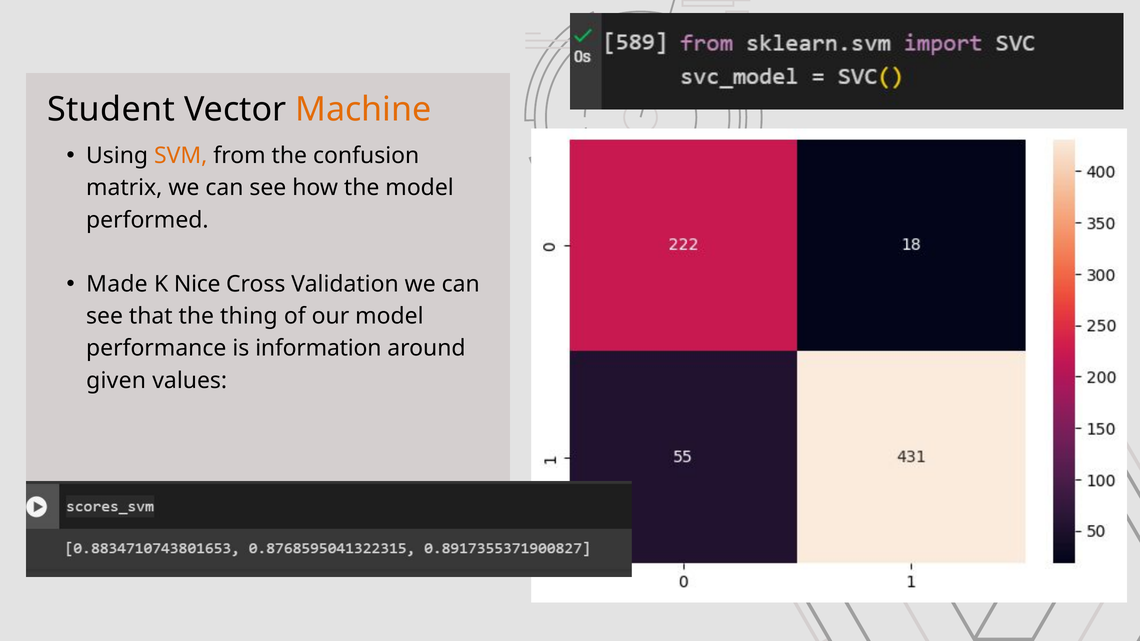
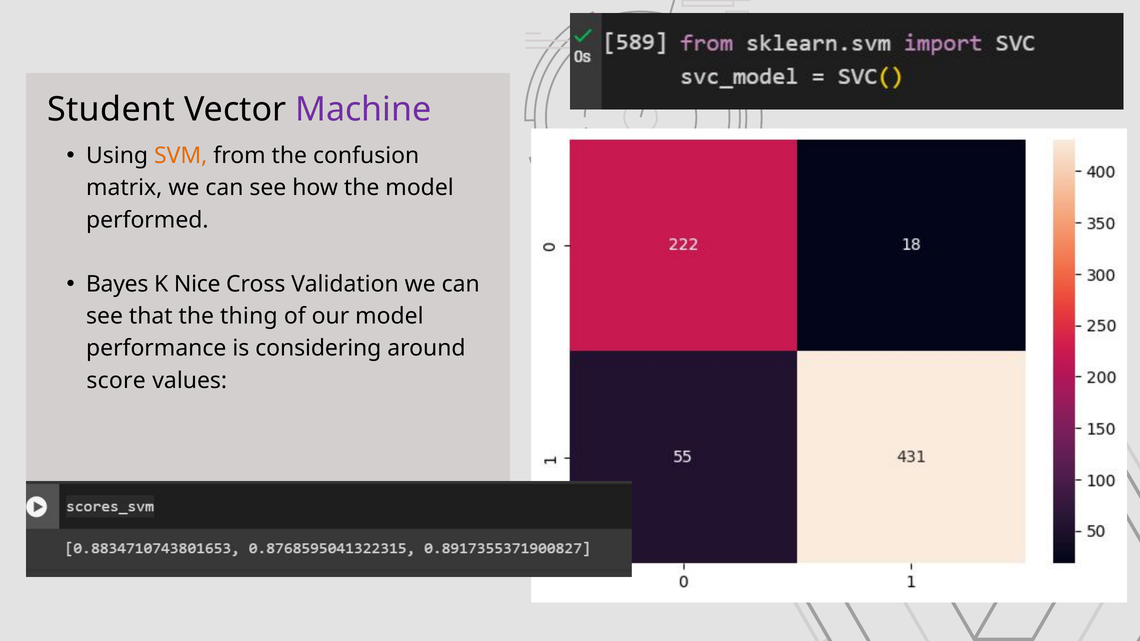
Machine colour: orange -> purple
Made: Made -> Bayes
information: information -> considering
given: given -> score
